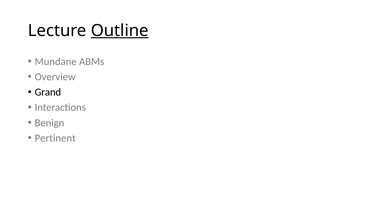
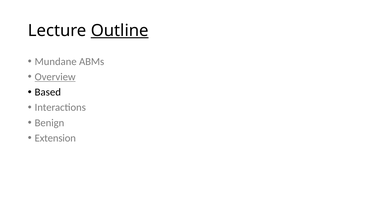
Overview underline: none -> present
Grand: Grand -> Based
Pertinent: Pertinent -> Extension
